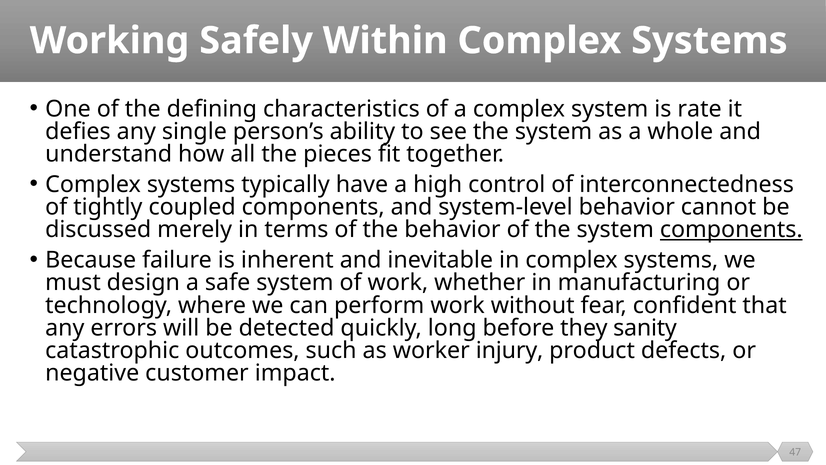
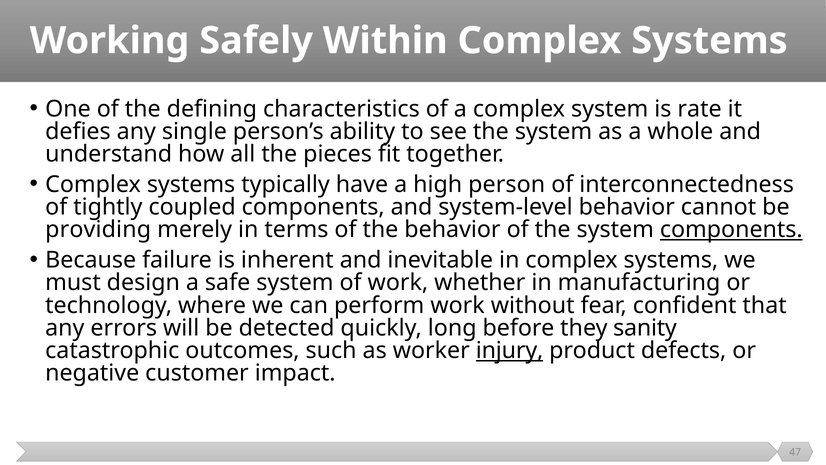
control: control -> person
discussed: discussed -> providing
injury underline: none -> present
